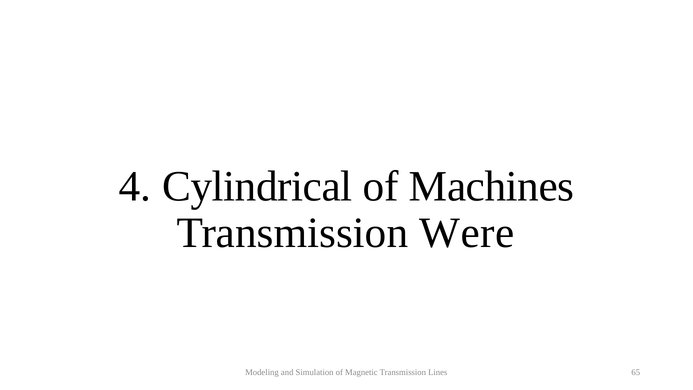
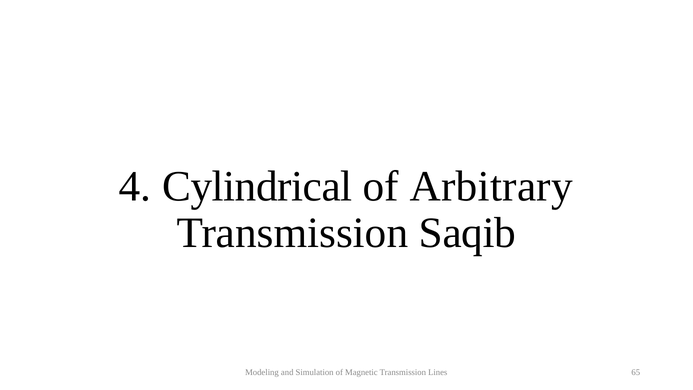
Machines: Machines -> Arbitrary
Were: Were -> Saqib
